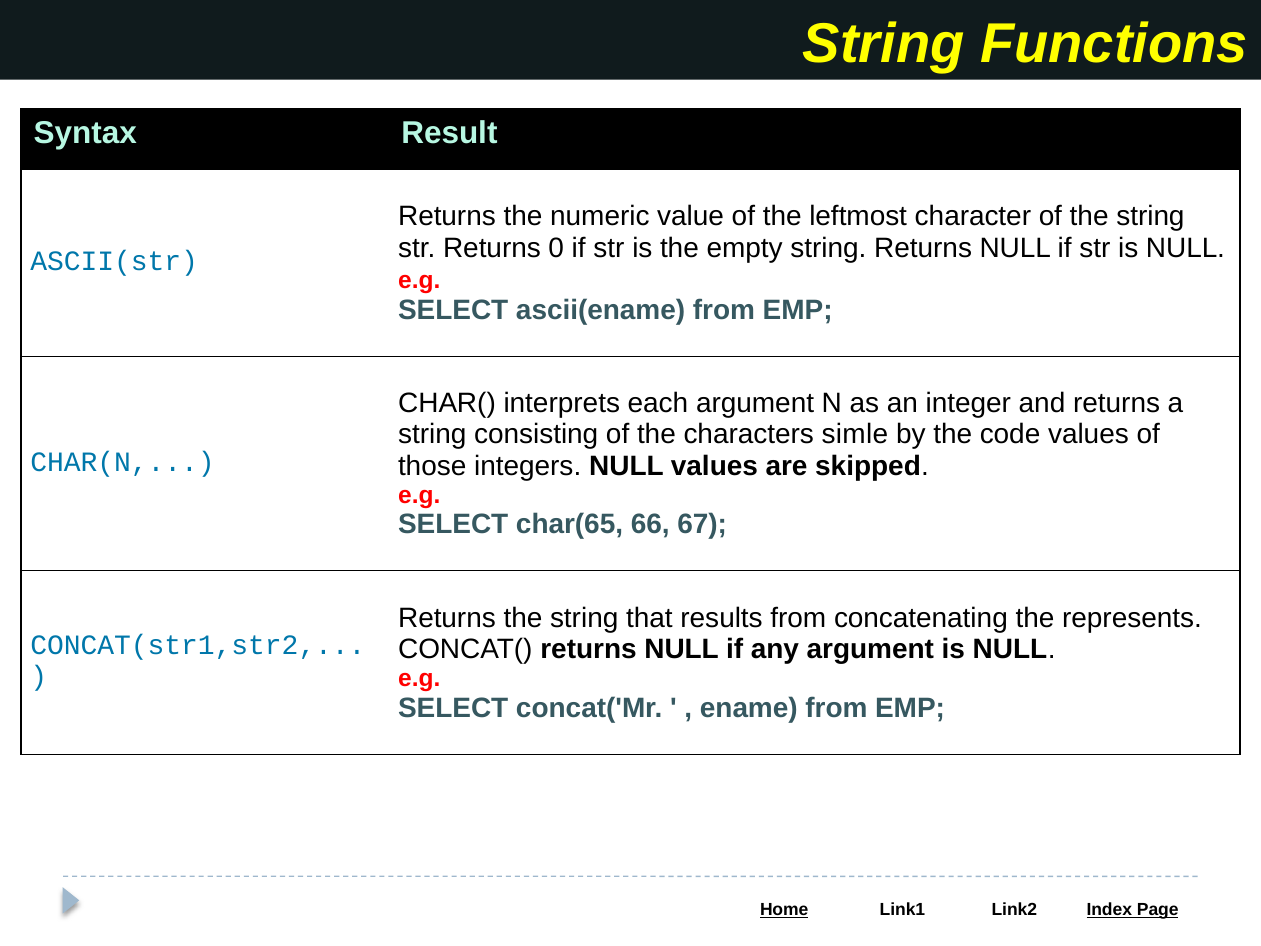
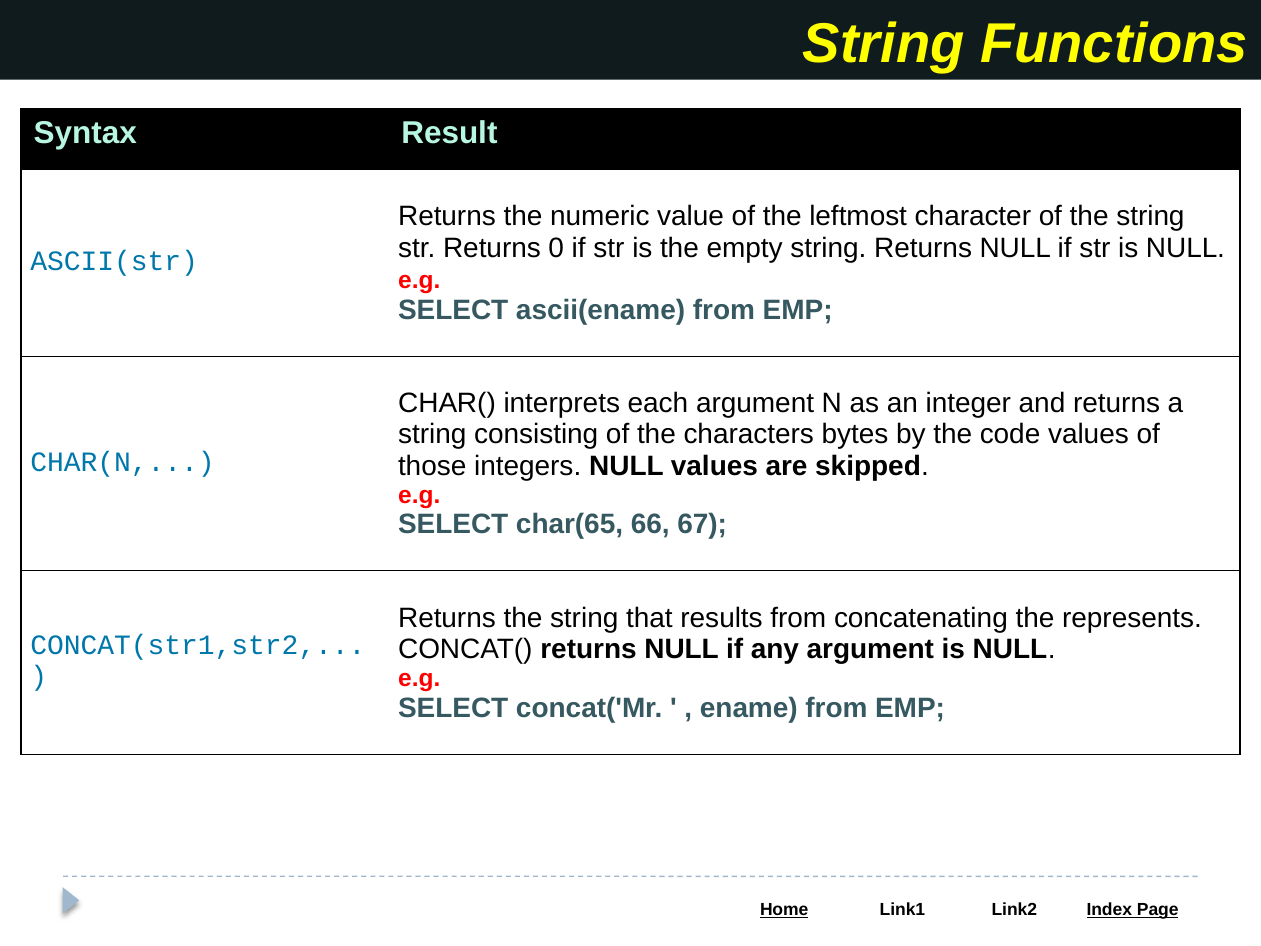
simle: simle -> bytes
